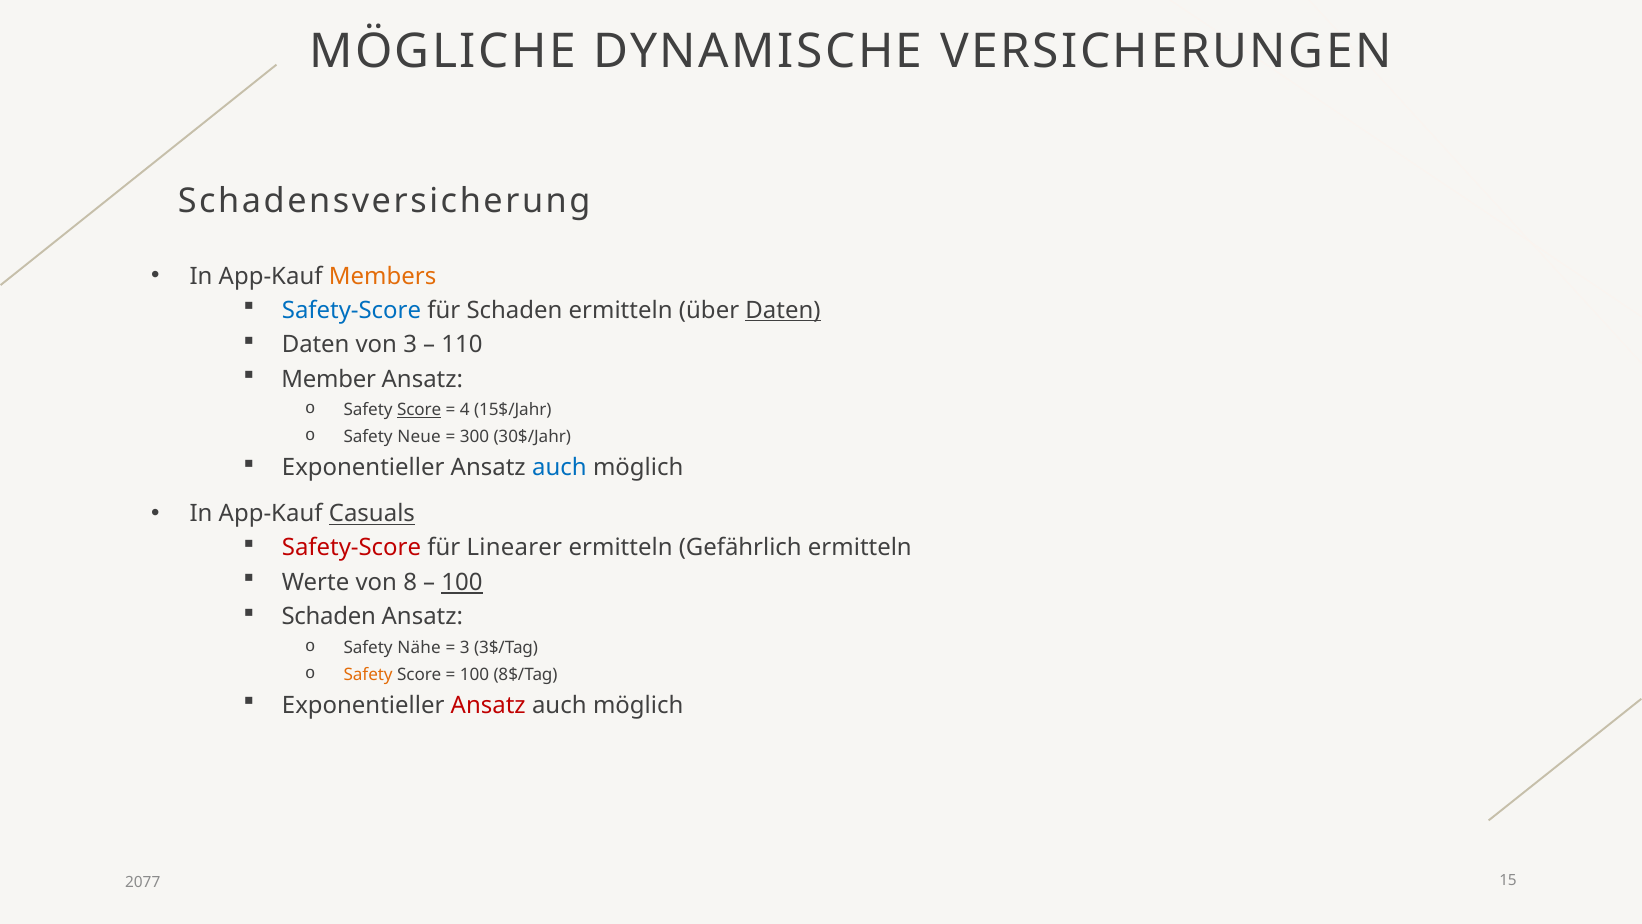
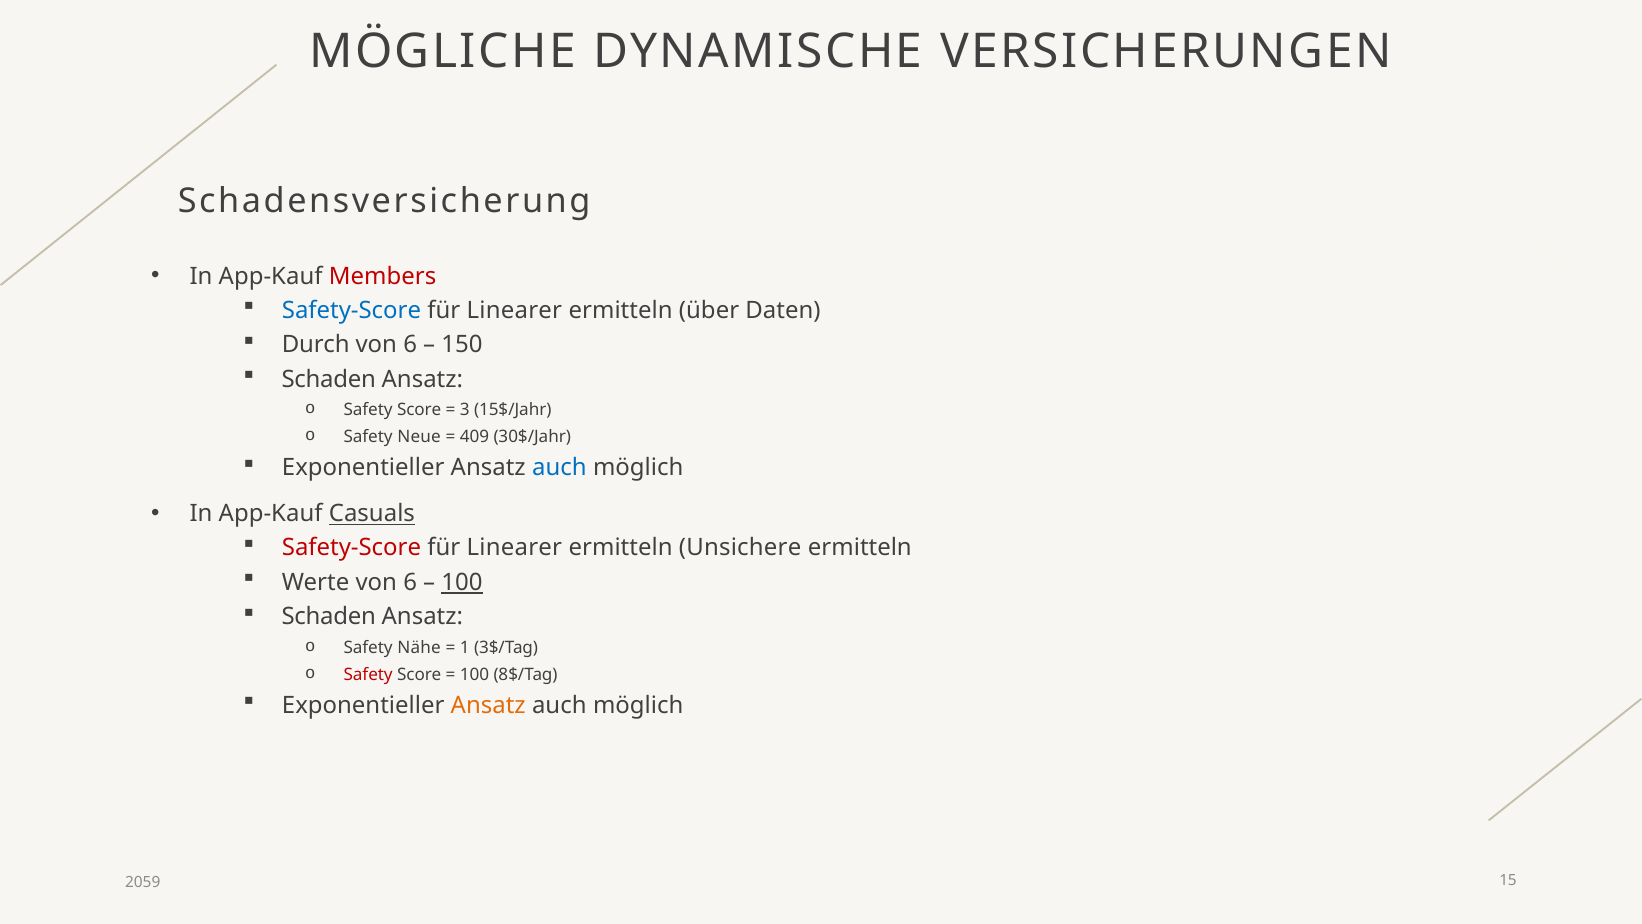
Members colour: orange -> red
Schaden at (514, 310): Schaden -> Linearer
Daten at (783, 310) underline: present -> none
Daten at (316, 345): Daten -> Durch
3 at (410, 345): 3 -> 6
110: 110 -> 150
Member at (329, 379): Member -> Schaden
Score at (419, 410) underline: present -> none
4: 4 -> 3
300: 300 -> 409
Gefährlich: Gefährlich -> Unsichere
Werte von 8: 8 -> 6
3 at (465, 647): 3 -> 1
Safety at (368, 674) colour: orange -> red
Ansatz at (488, 705) colour: red -> orange
2077: 2077 -> 2059
